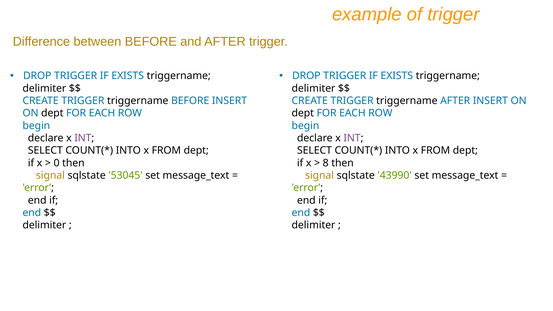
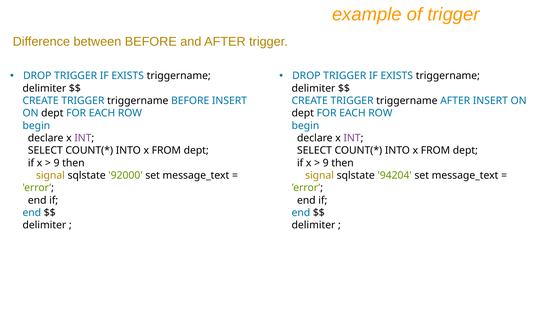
0 at (57, 163): 0 -> 9
8 at (326, 163): 8 -> 9
53045: 53045 -> 92000
43990: 43990 -> 94204
